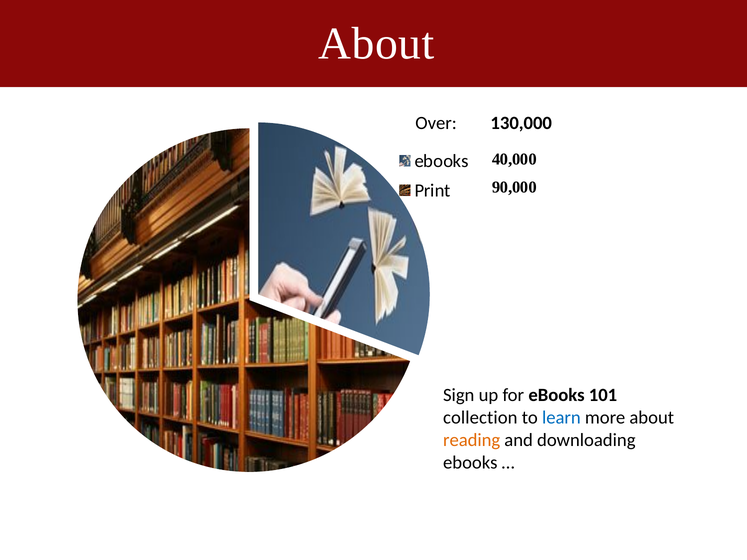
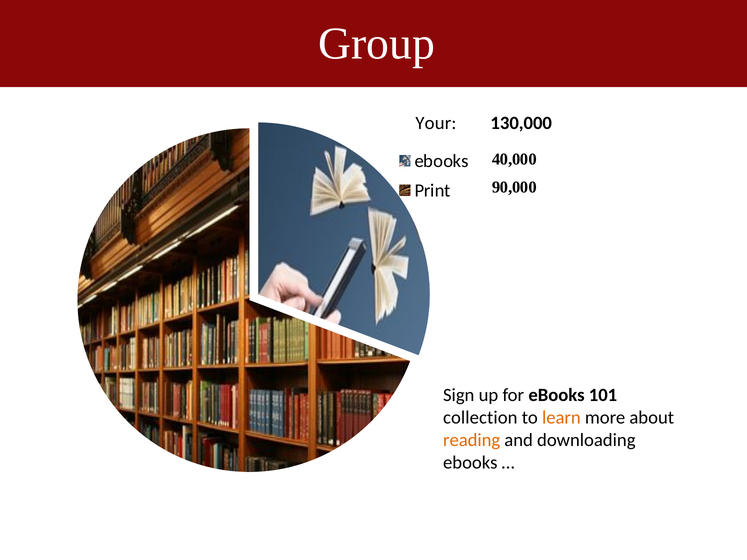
About at (376, 44): About -> Group
Over: Over -> Your
learn colour: blue -> orange
